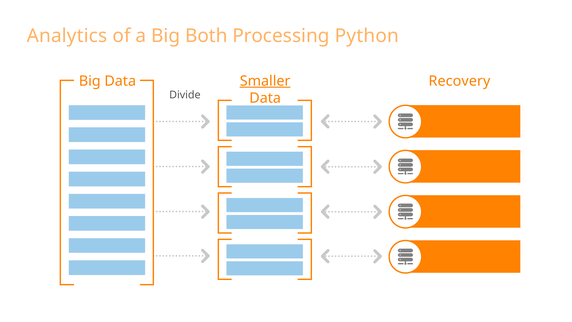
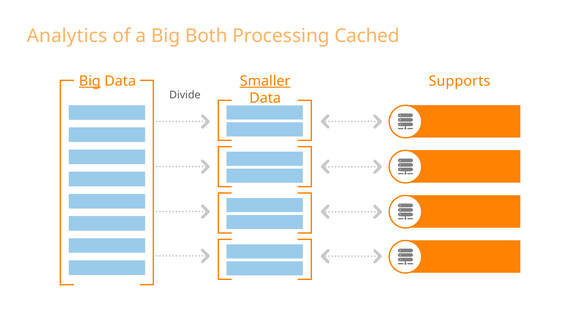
Python: Python -> Cached
Big at (90, 81) underline: none -> present
Recovery: Recovery -> Supports
